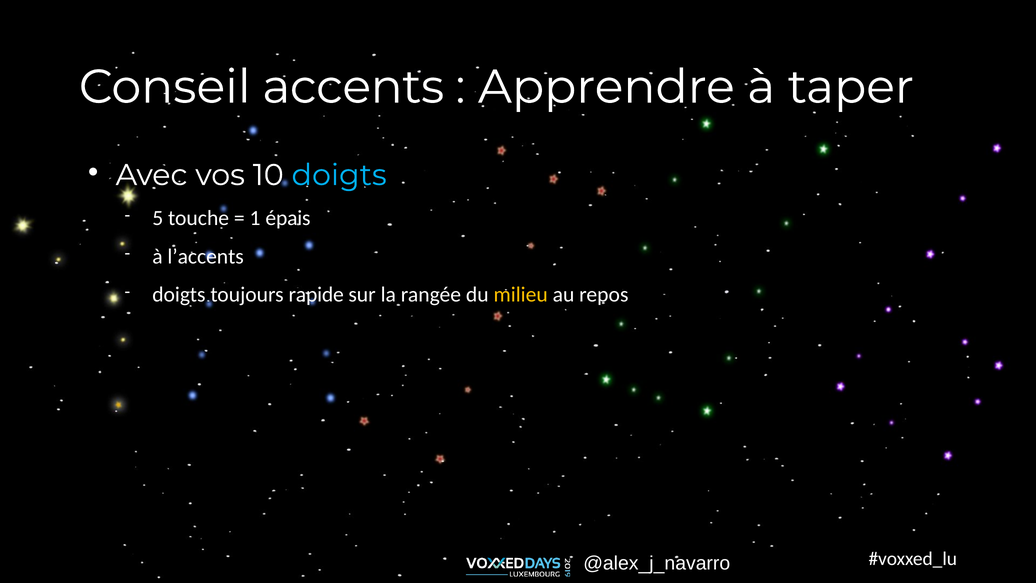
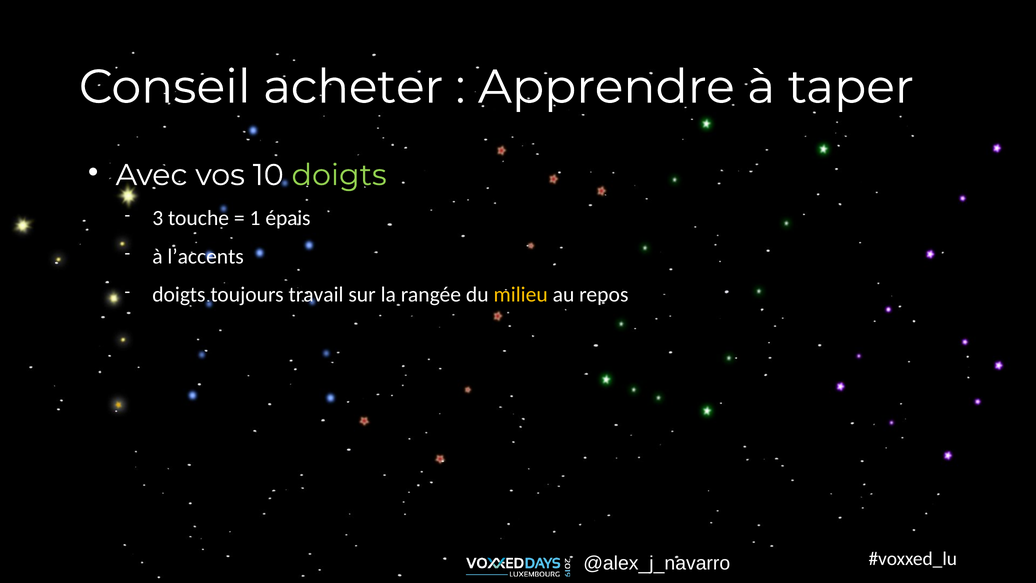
accents: accents -> acheter
doigts at (339, 175) colour: light blue -> light green
5: 5 -> 3
rapide: rapide -> travail
